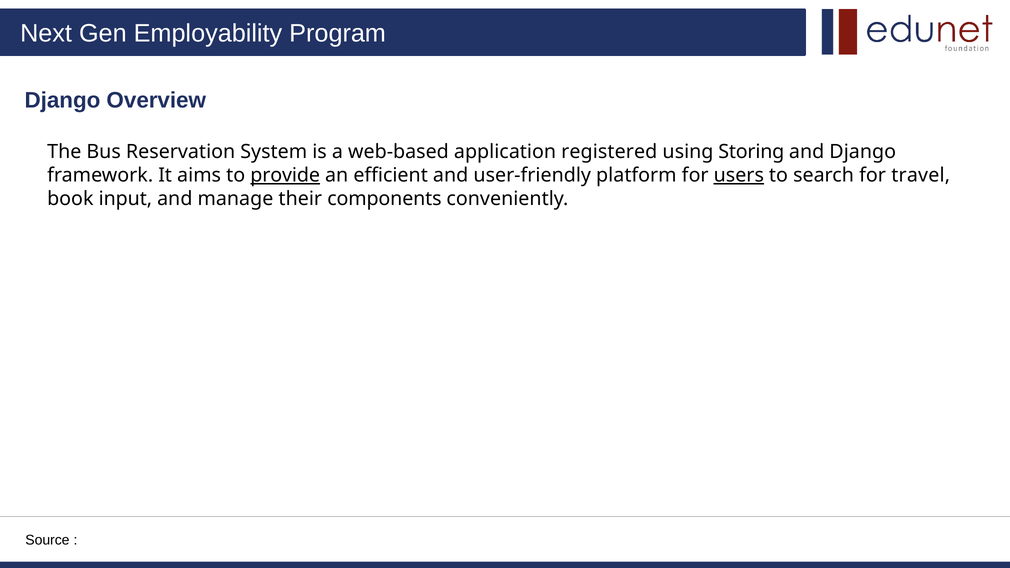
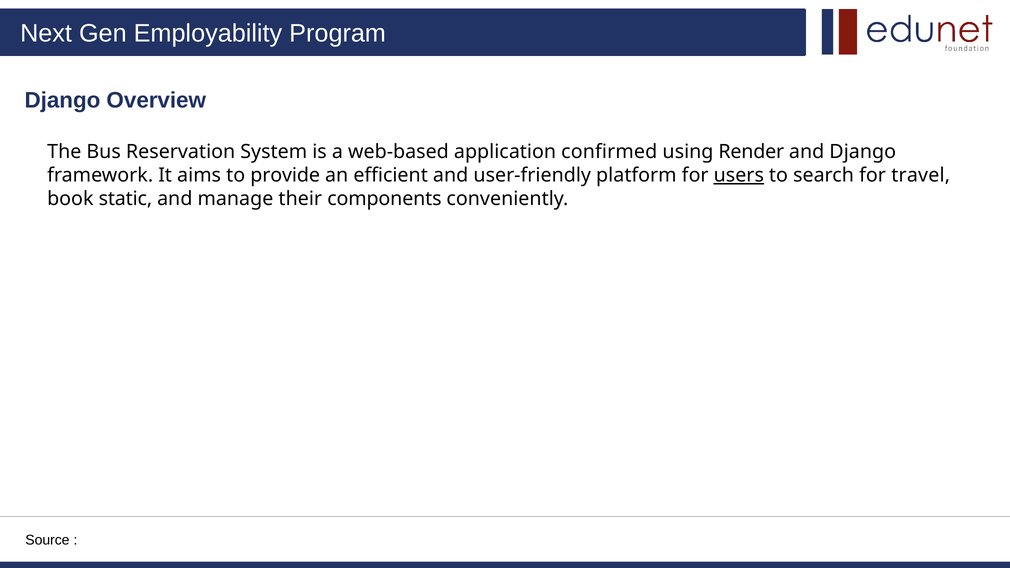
registered: registered -> confirmed
Storing: Storing -> Render
provide underline: present -> none
input: input -> static
